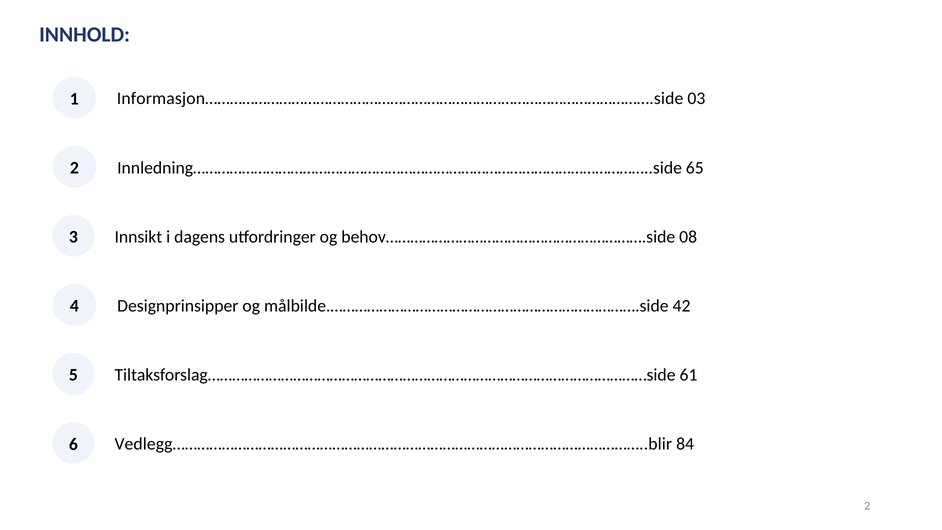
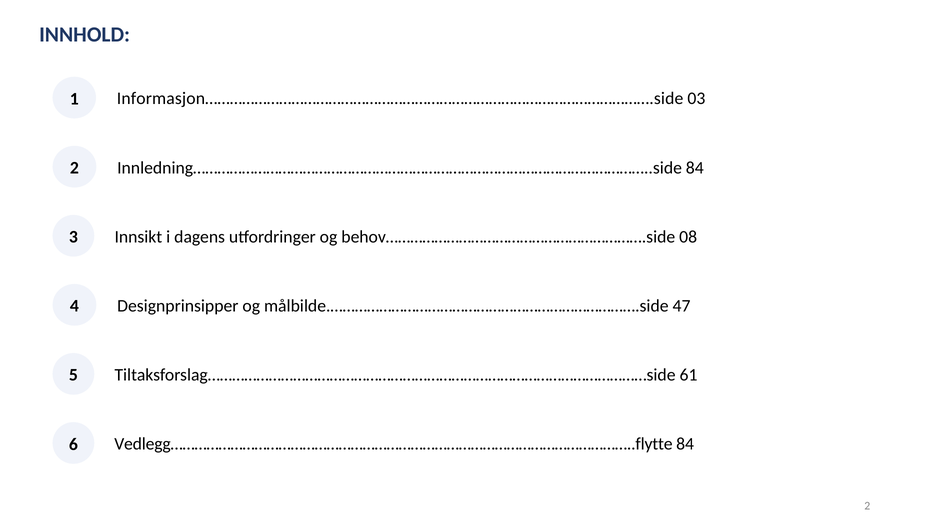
Innledning…………………………………………………………………………………………………..side 65: 65 -> 84
42: 42 -> 47
Vedlegg……………………………………………………………………………………………………..blir: Vedlegg……………………………………………………………………………………………………..blir -> Vedlegg……………………………………………………………………………………………………..flytte
